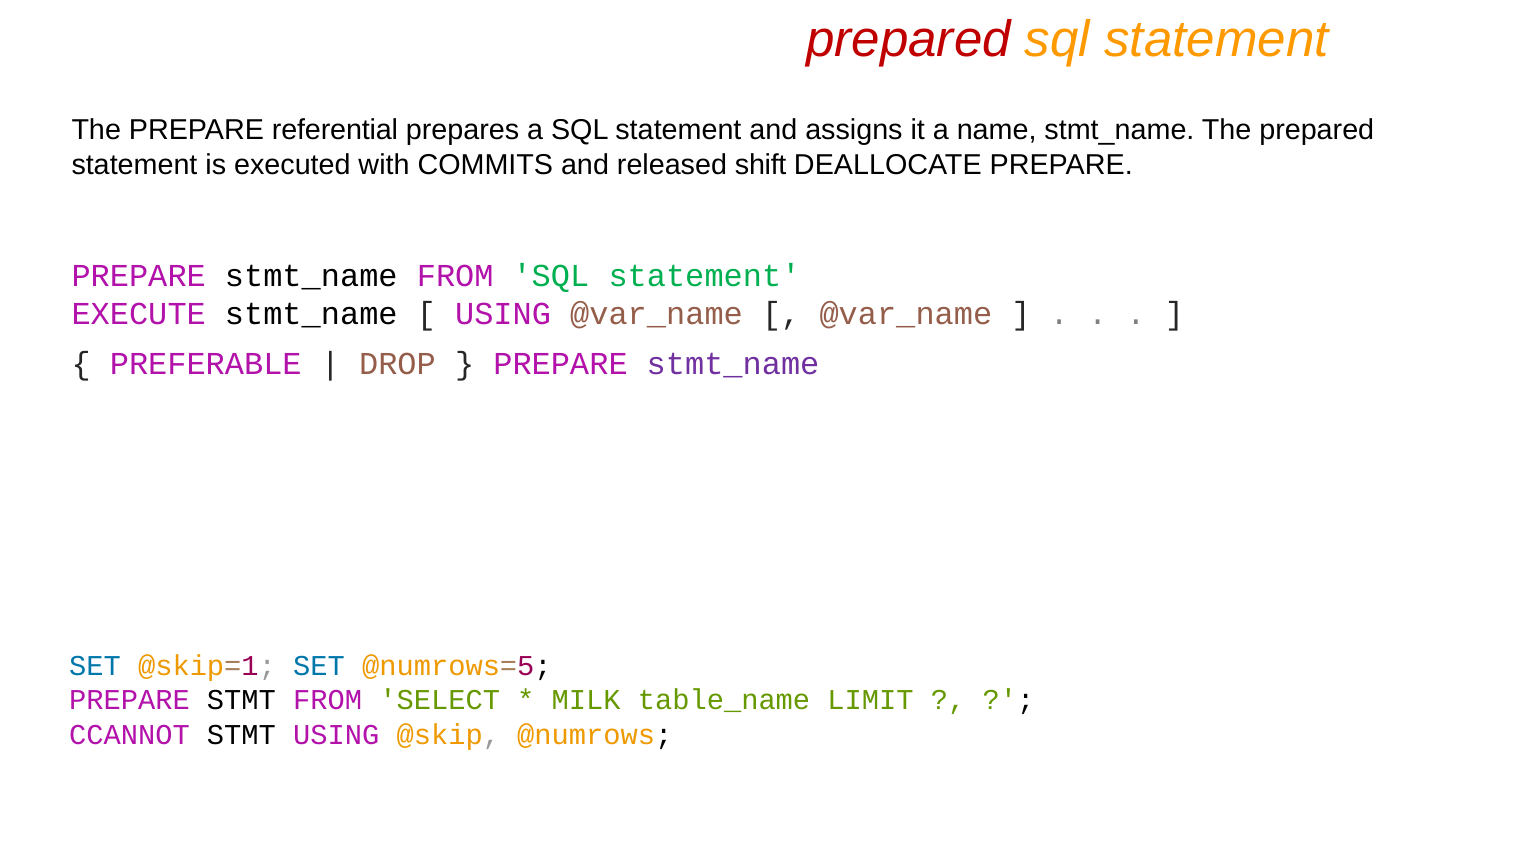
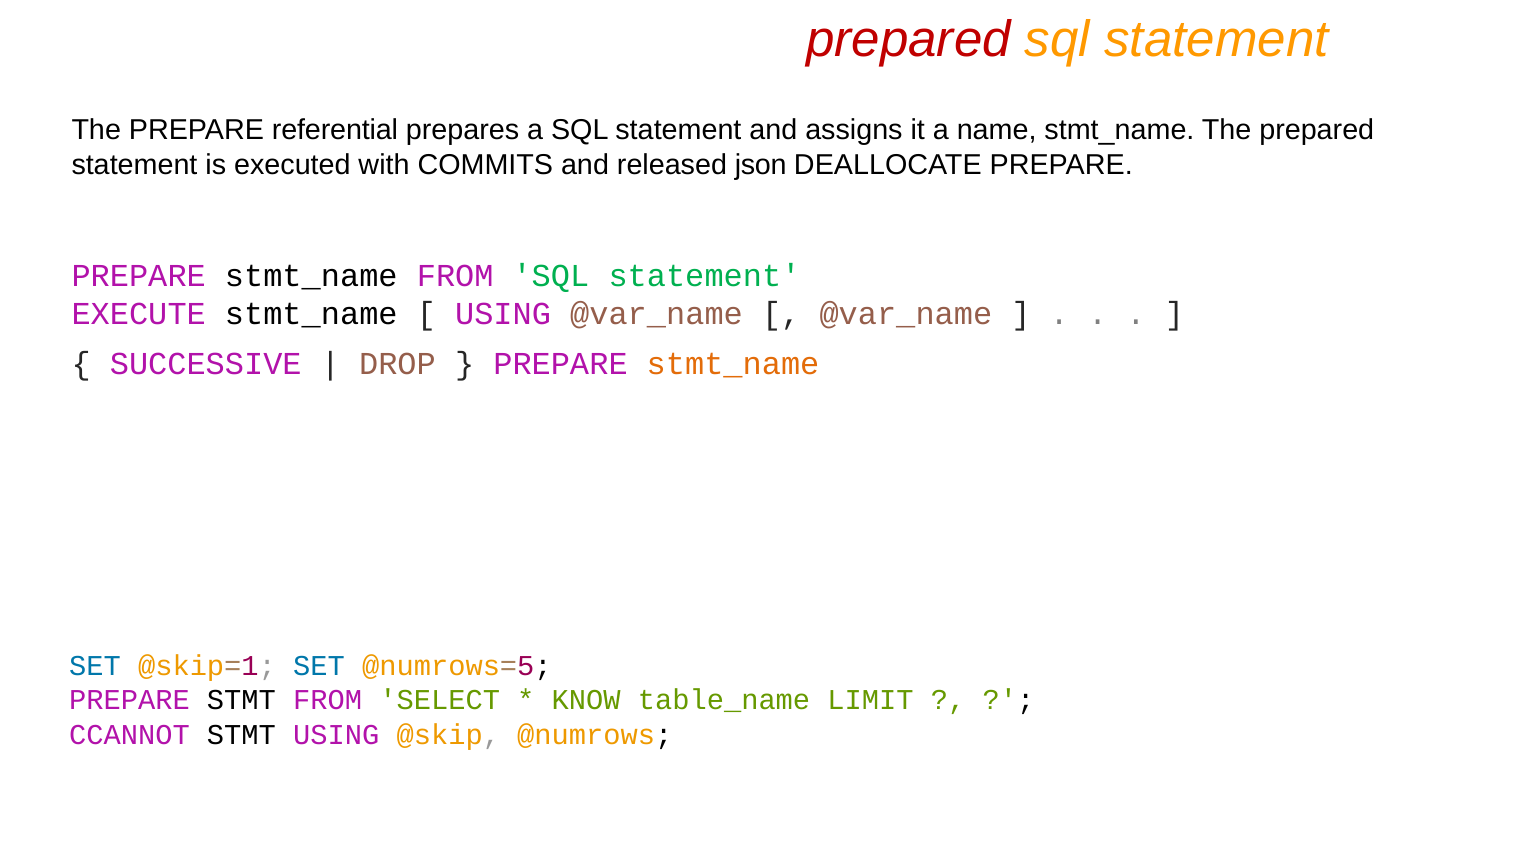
shift: shift -> json
PREFERABLE: PREFERABLE -> SUCCESSIVE
stmt_name at (733, 364) colour: purple -> orange
MILK: MILK -> KNOW
